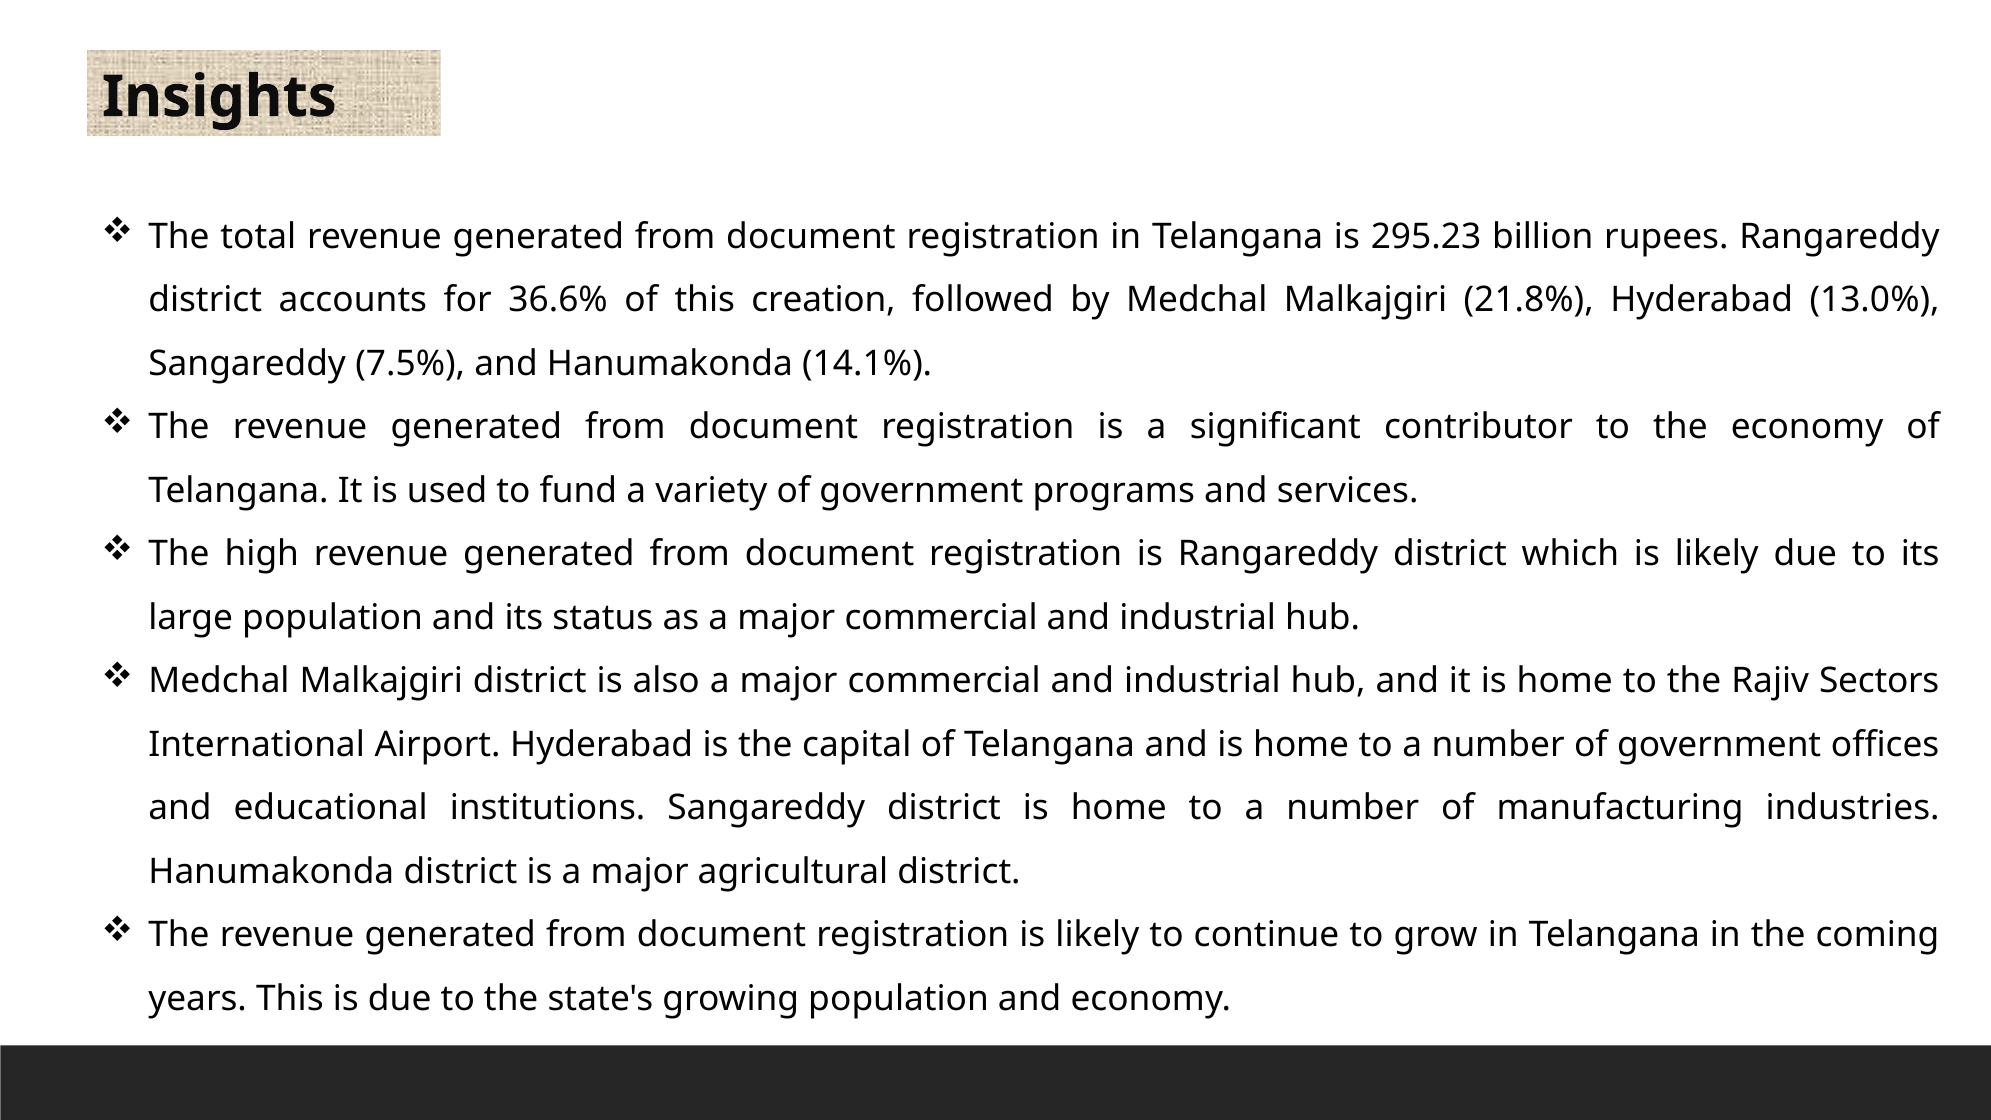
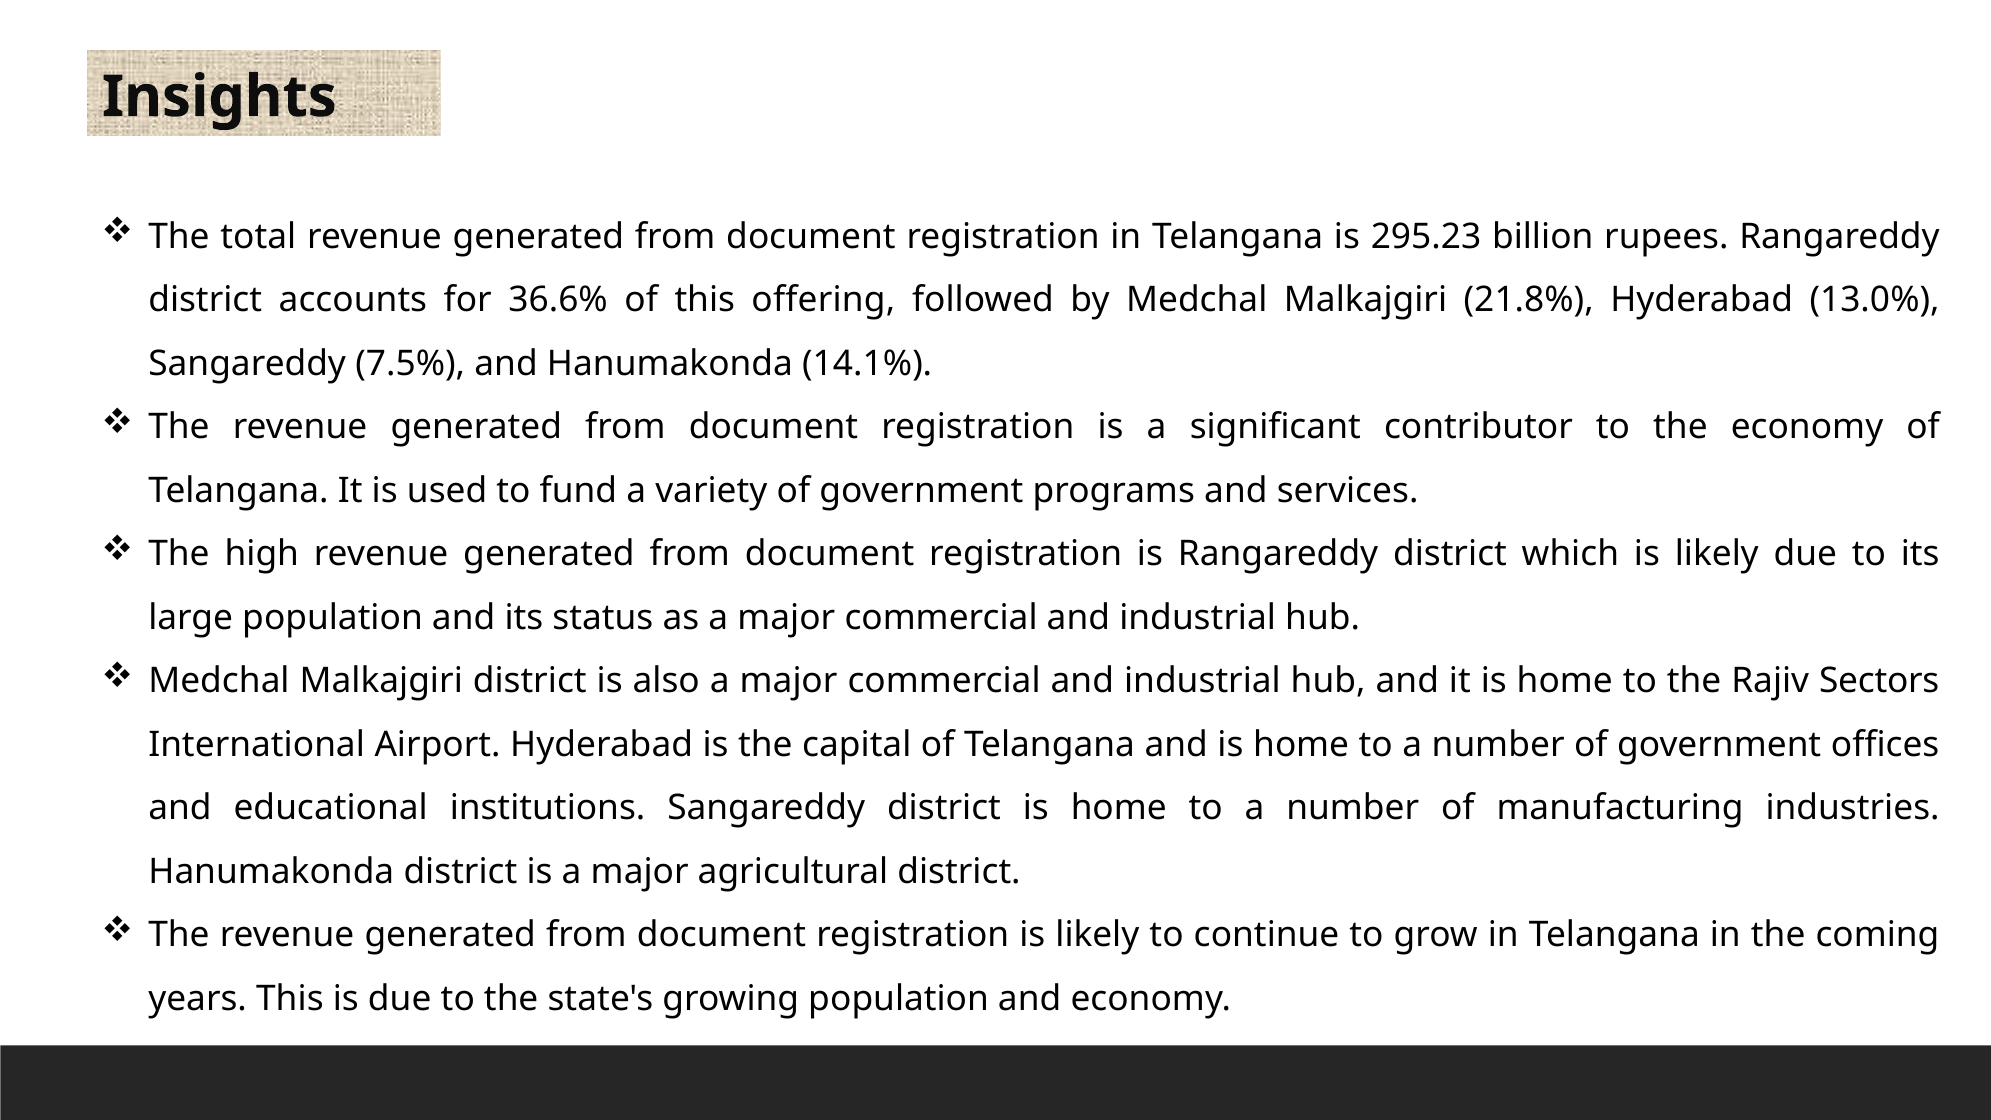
creation: creation -> offering
